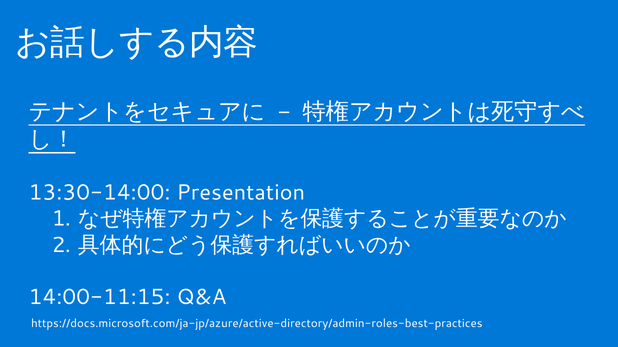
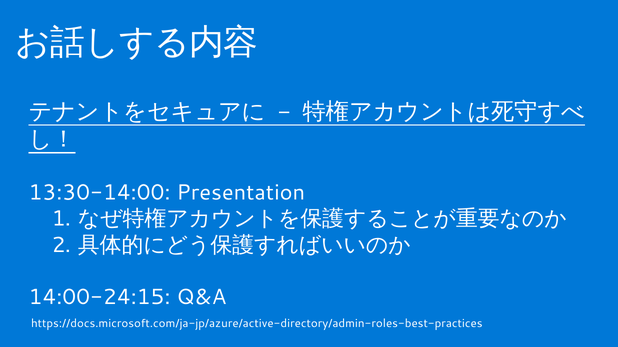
14:00-11:15: 14:00-11:15 -> 14:00-24:15
